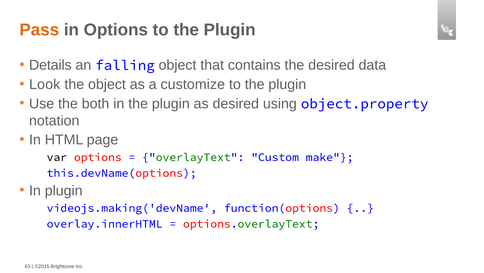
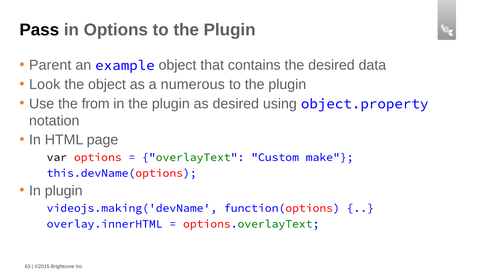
Pass colour: orange -> black
Details: Details -> Parent
falling: falling -> example
customize: customize -> numerous
both: both -> from
